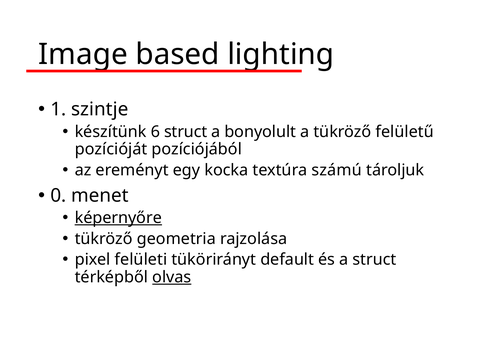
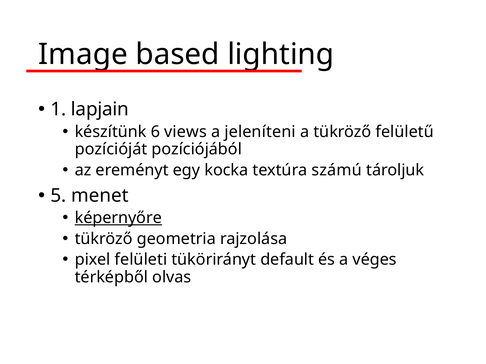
szintje: szintje -> lapjain
6 struct: struct -> views
bonyolult: bonyolult -> jeleníteni
0: 0 -> 5
a struct: struct -> véges
olvas underline: present -> none
